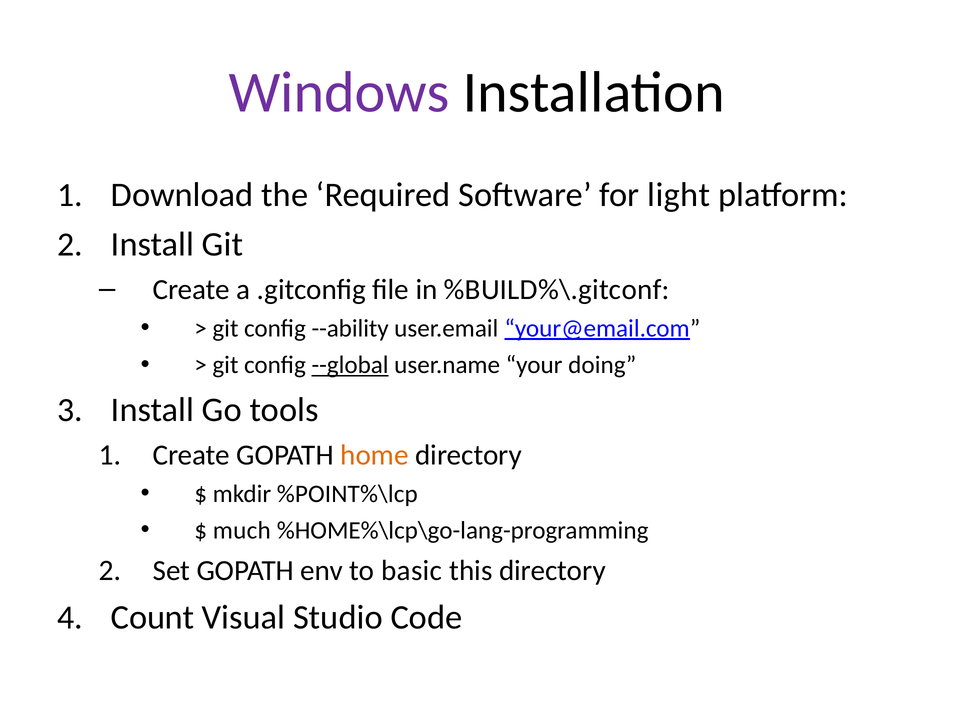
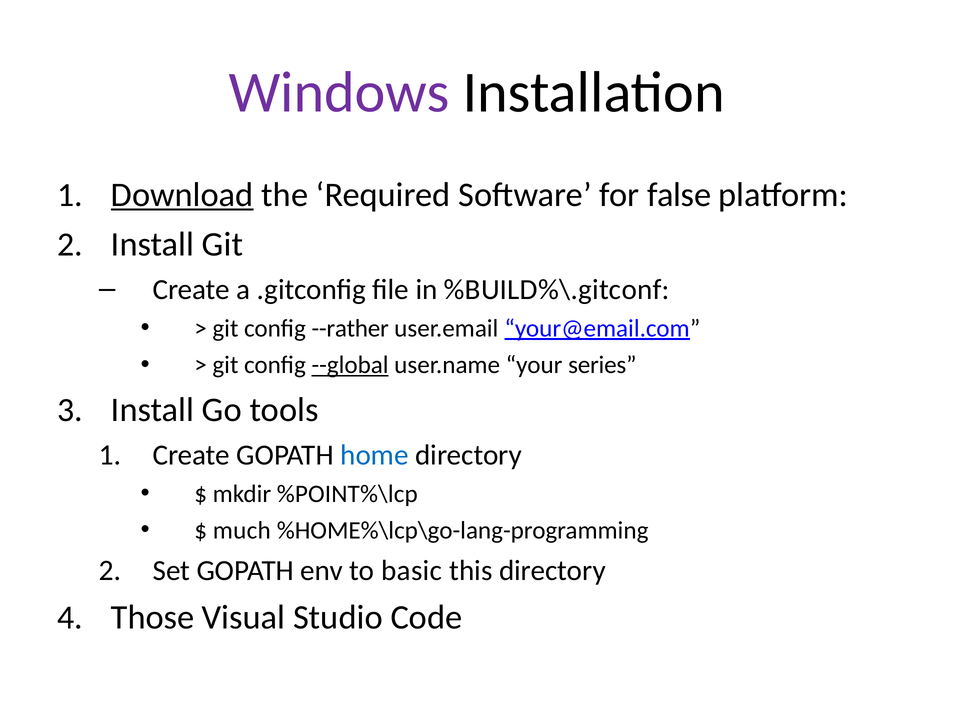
Download underline: none -> present
light: light -> false
--ability: --ability -> --rather
doing: doing -> series
home colour: orange -> blue
Count: Count -> Those
